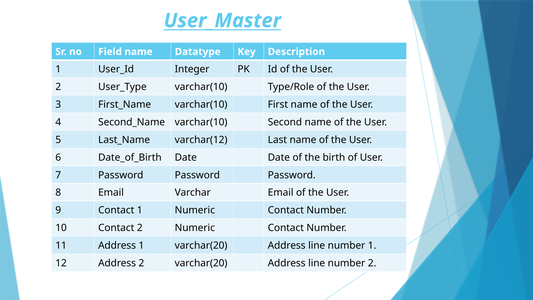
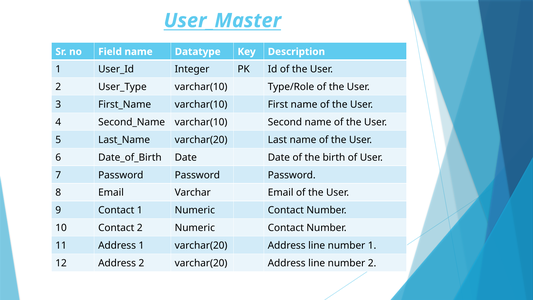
varchar(12 at (201, 140): varchar(12 -> varchar(20
